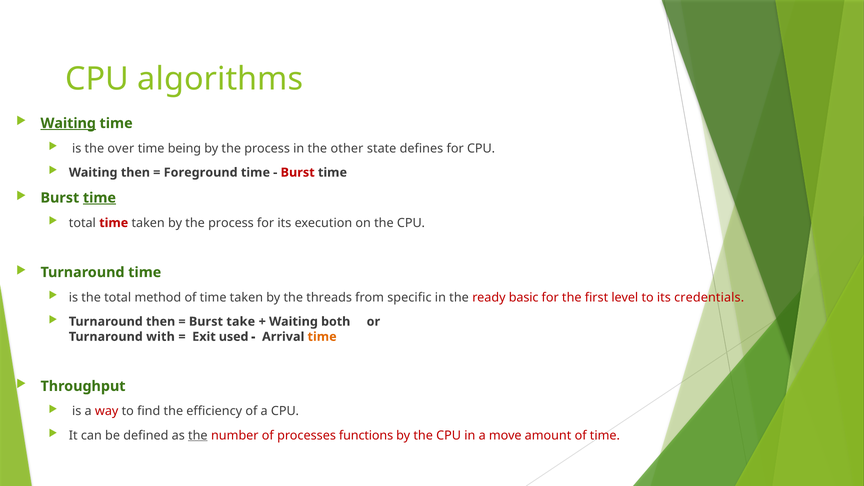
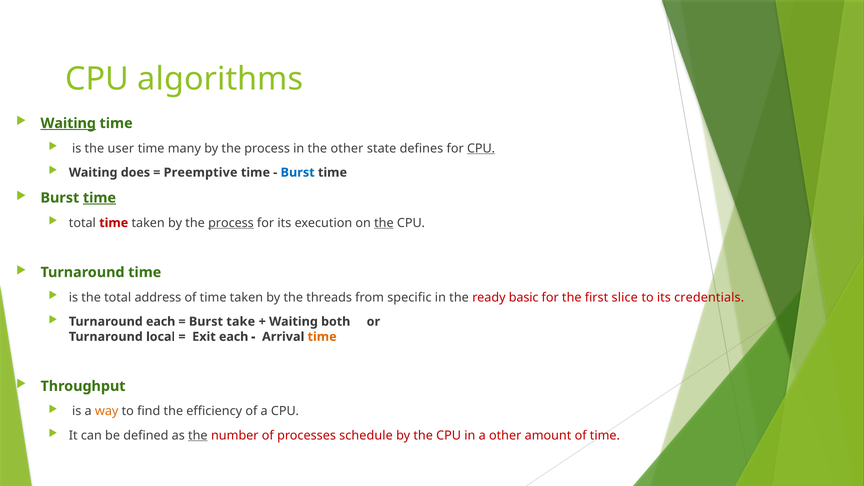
over: over -> user
being: being -> many
CPU at (481, 148) underline: none -> present
Waiting then: then -> does
Foreground: Foreground -> Preemptive
Burst at (298, 172) colour: red -> blue
process at (231, 223) underline: none -> present
the at (384, 223) underline: none -> present
method: method -> address
level: level -> slice
Turnaround then: then -> each
with: with -> local
Exit used: used -> each
way colour: red -> orange
functions: functions -> schedule
a move: move -> other
